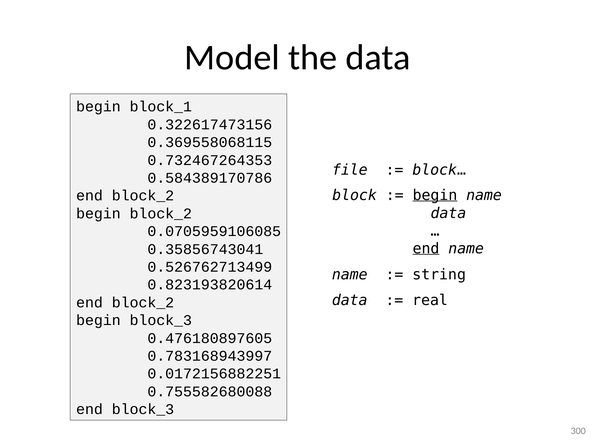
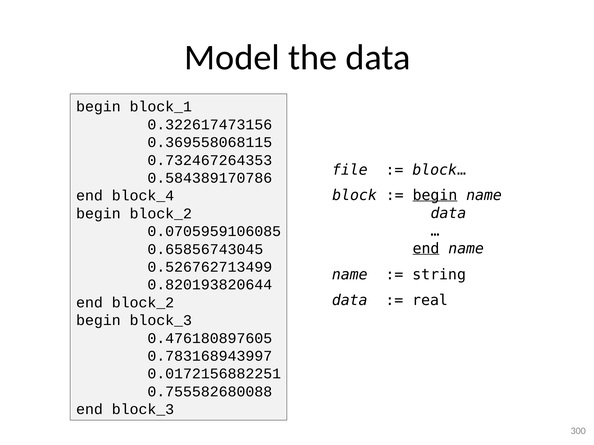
block_2 at (143, 196): block_2 -> block_4
0.35856743041: 0.35856743041 -> 0.65856743045
0.823193820614: 0.823193820614 -> 0.820193820644
